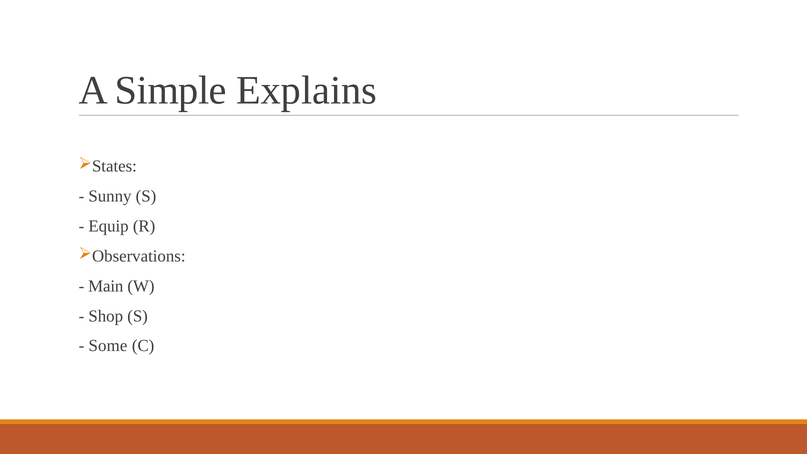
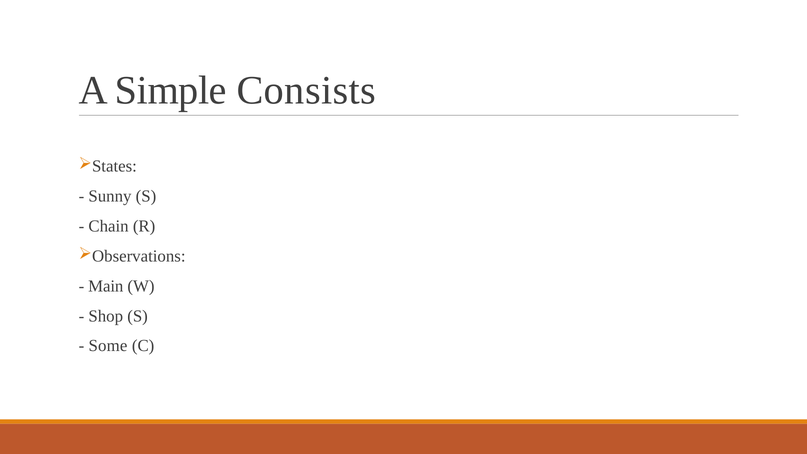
Explains: Explains -> Consists
Equip: Equip -> Chain
